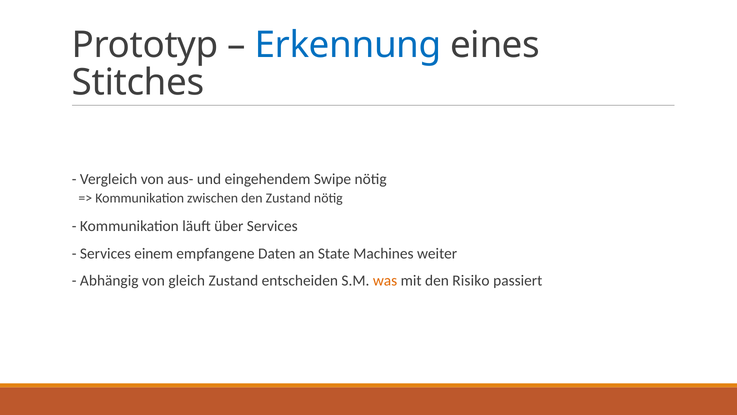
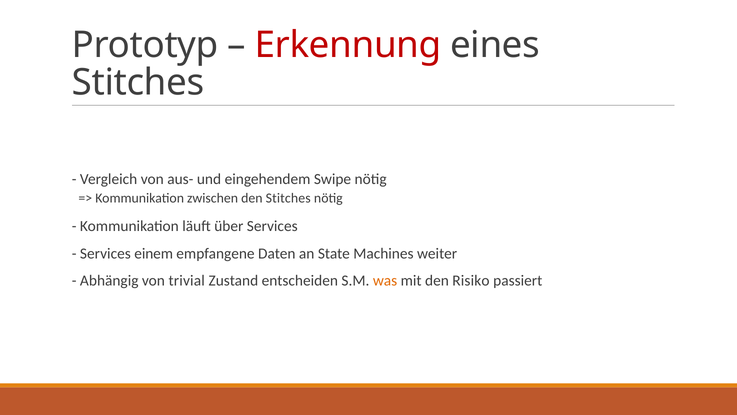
Erkennung colour: blue -> red
den Zustand: Zustand -> Stitches
gleich: gleich -> trivial
